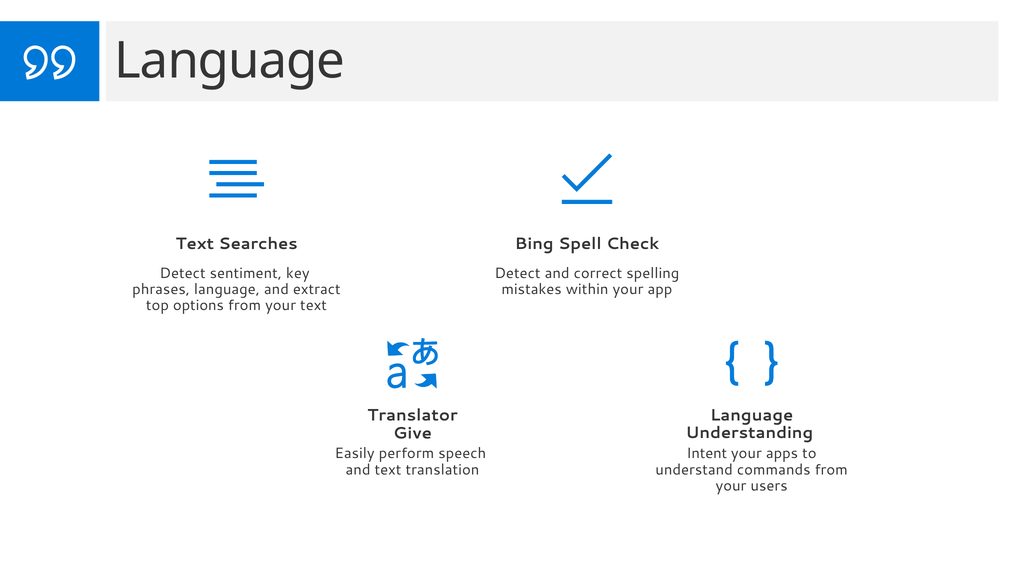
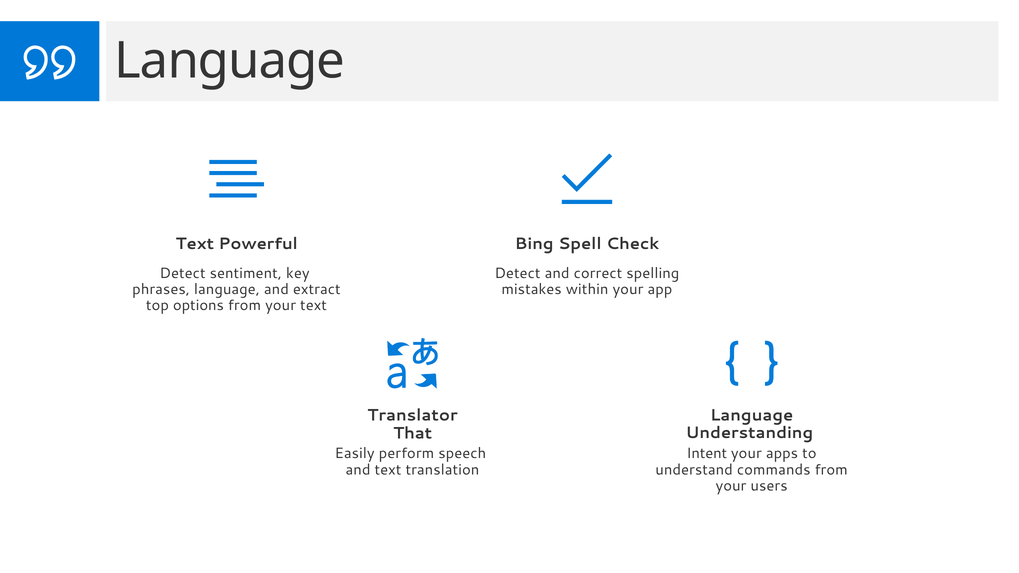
Searches: Searches -> Powerful
Give: Give -> That
